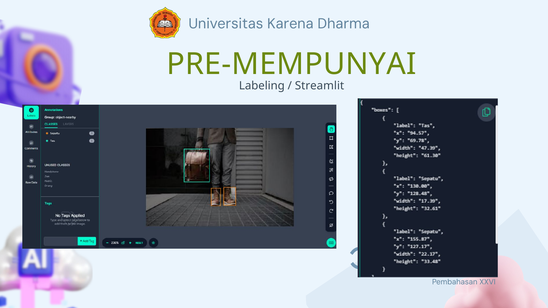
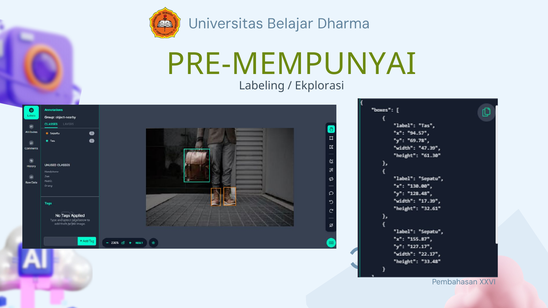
Karena: Karena -> Belajar
Streamlit: Streamlit -> Ekplorasi
